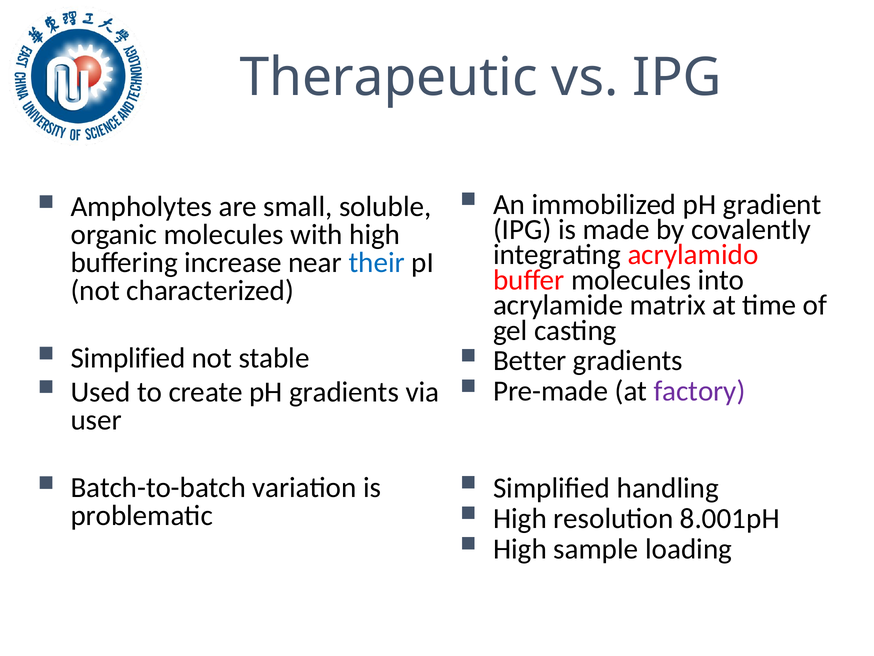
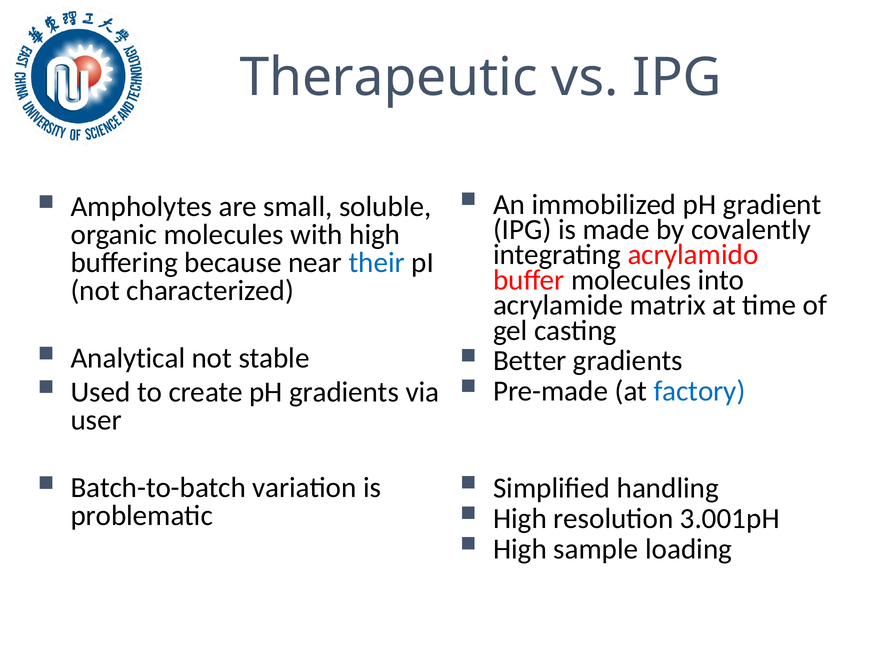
increase: increase -> because
Simplified at (128, 358): Simplified -> Analytical
factory colour: purple -> blue
8.001pH: 8.001pH -> 3.001pH
